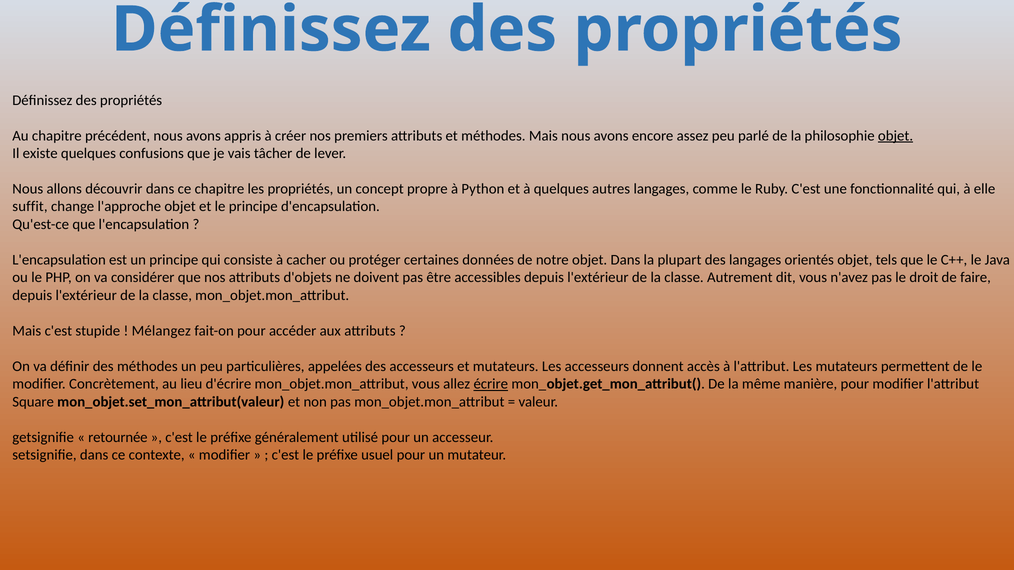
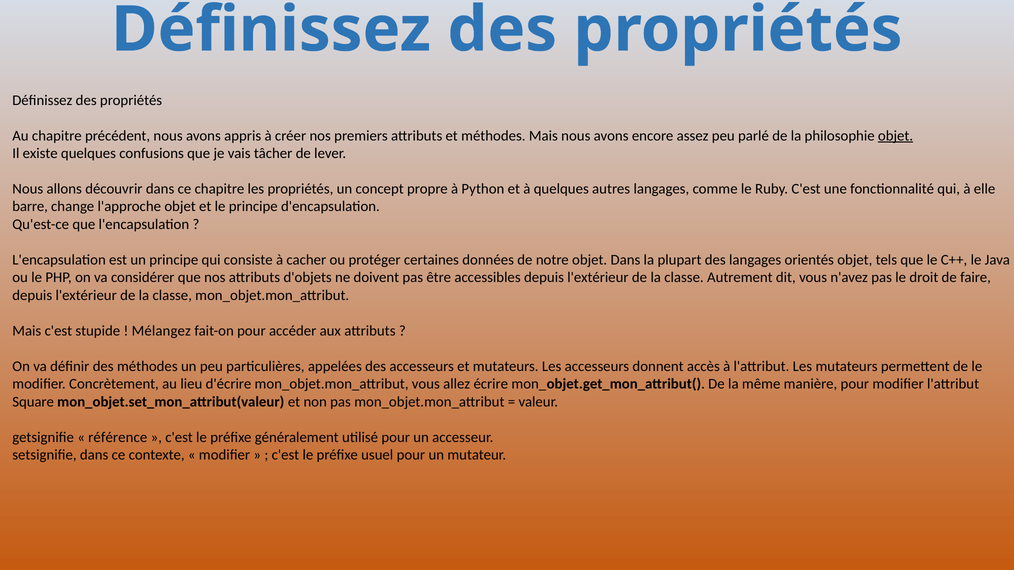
suffit: suffit -> barre
écrire underline: present -> none
retournée: retournée -> référence
